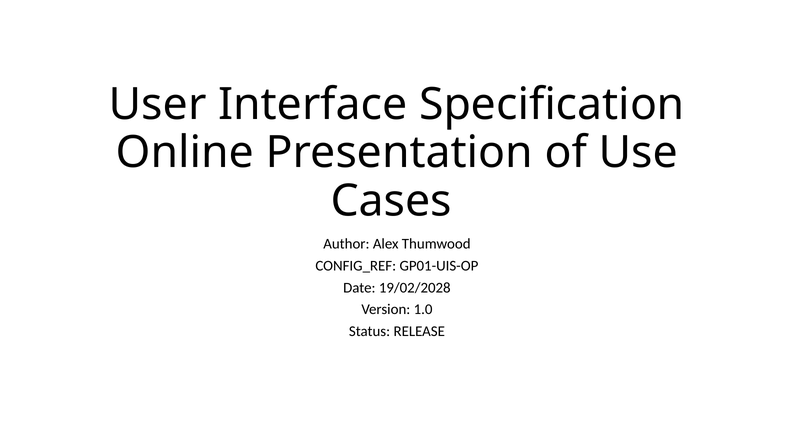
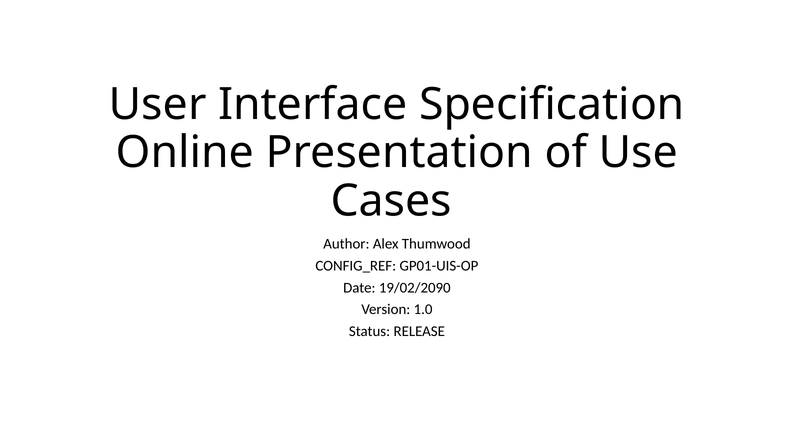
19/02/2028: 19/02/2028 -> 19/02/2090
